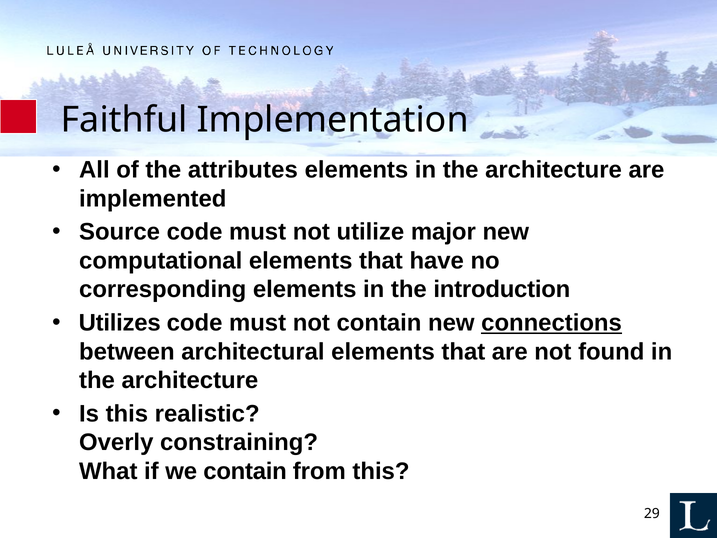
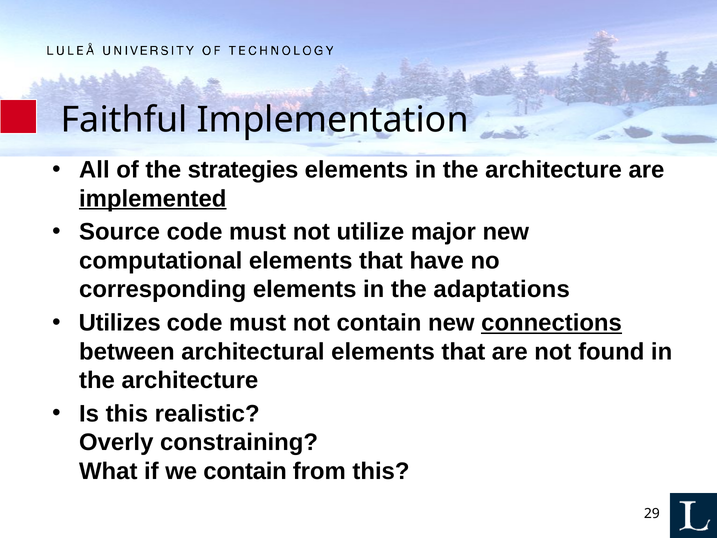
attributes: attributes -> strategies
implemented underline: none -> present
introduction: introduction -> adaptations
